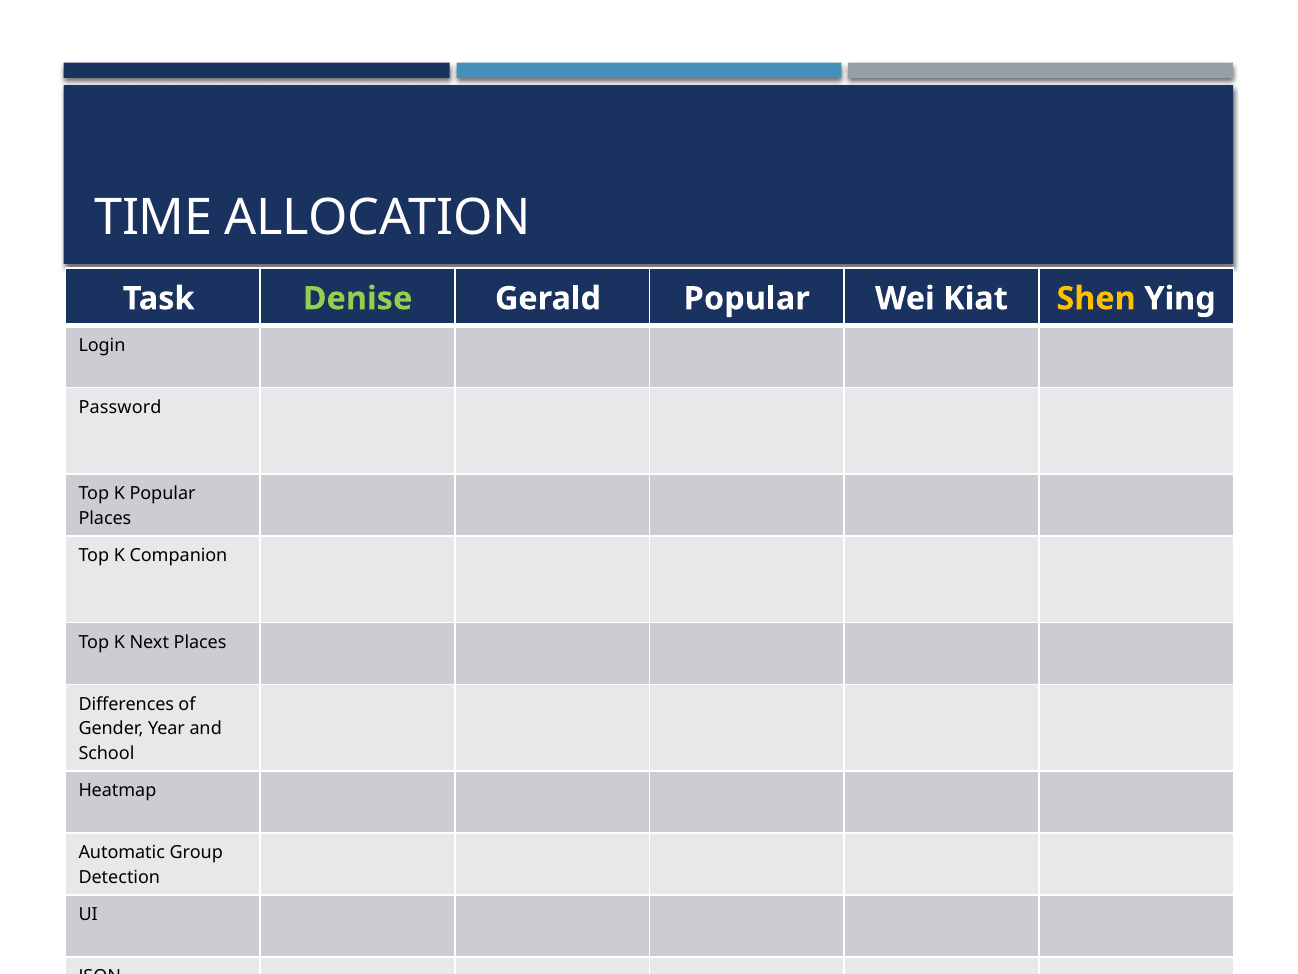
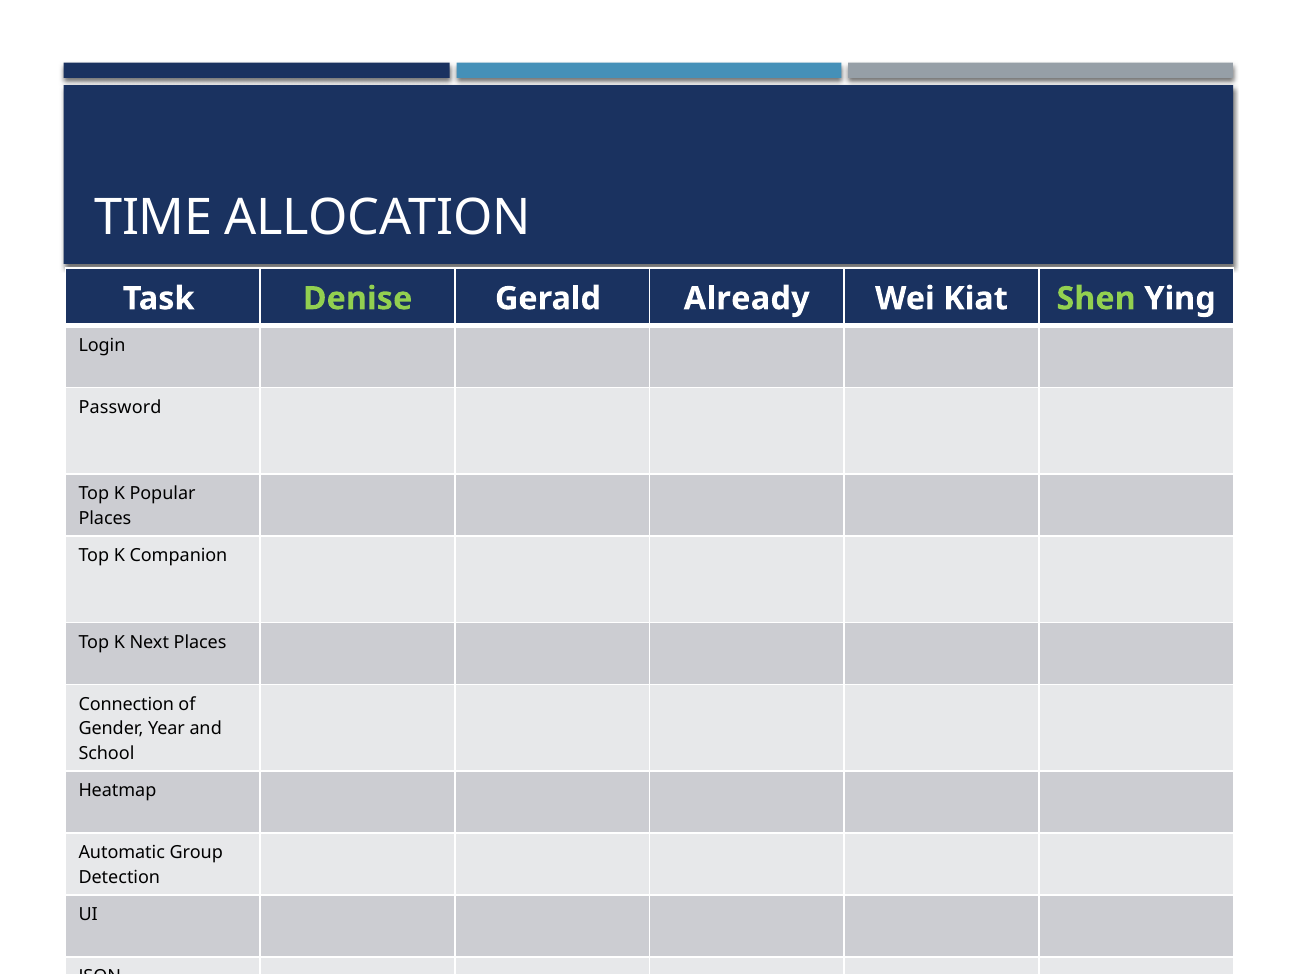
Gerald Popular: Popular -> Already
Shen colour: yellow -> light green
Differences: Differences -> Connection
